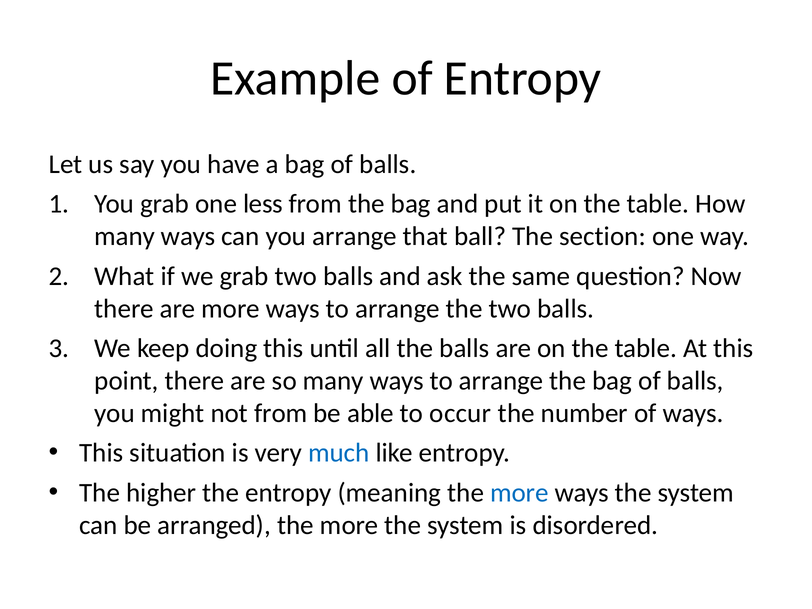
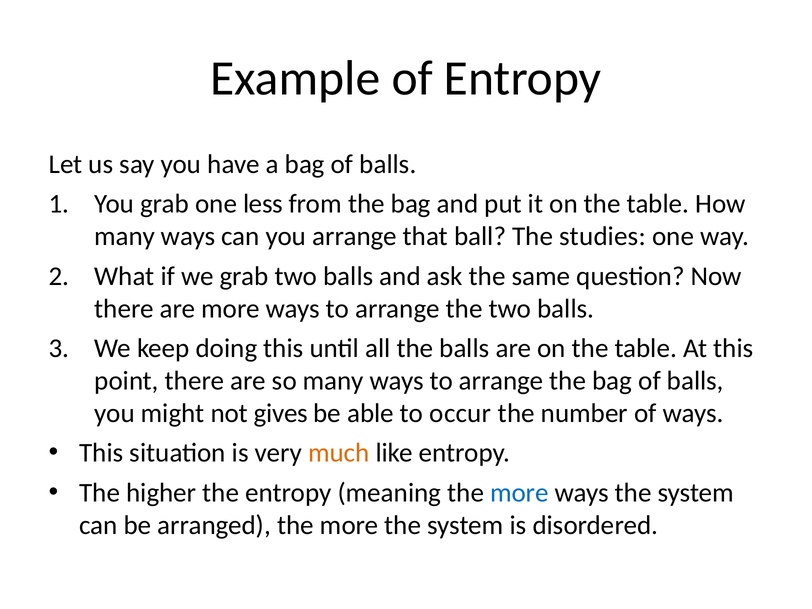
section: section -> studies
not from: from -> gives
much colour: blue -> orange
